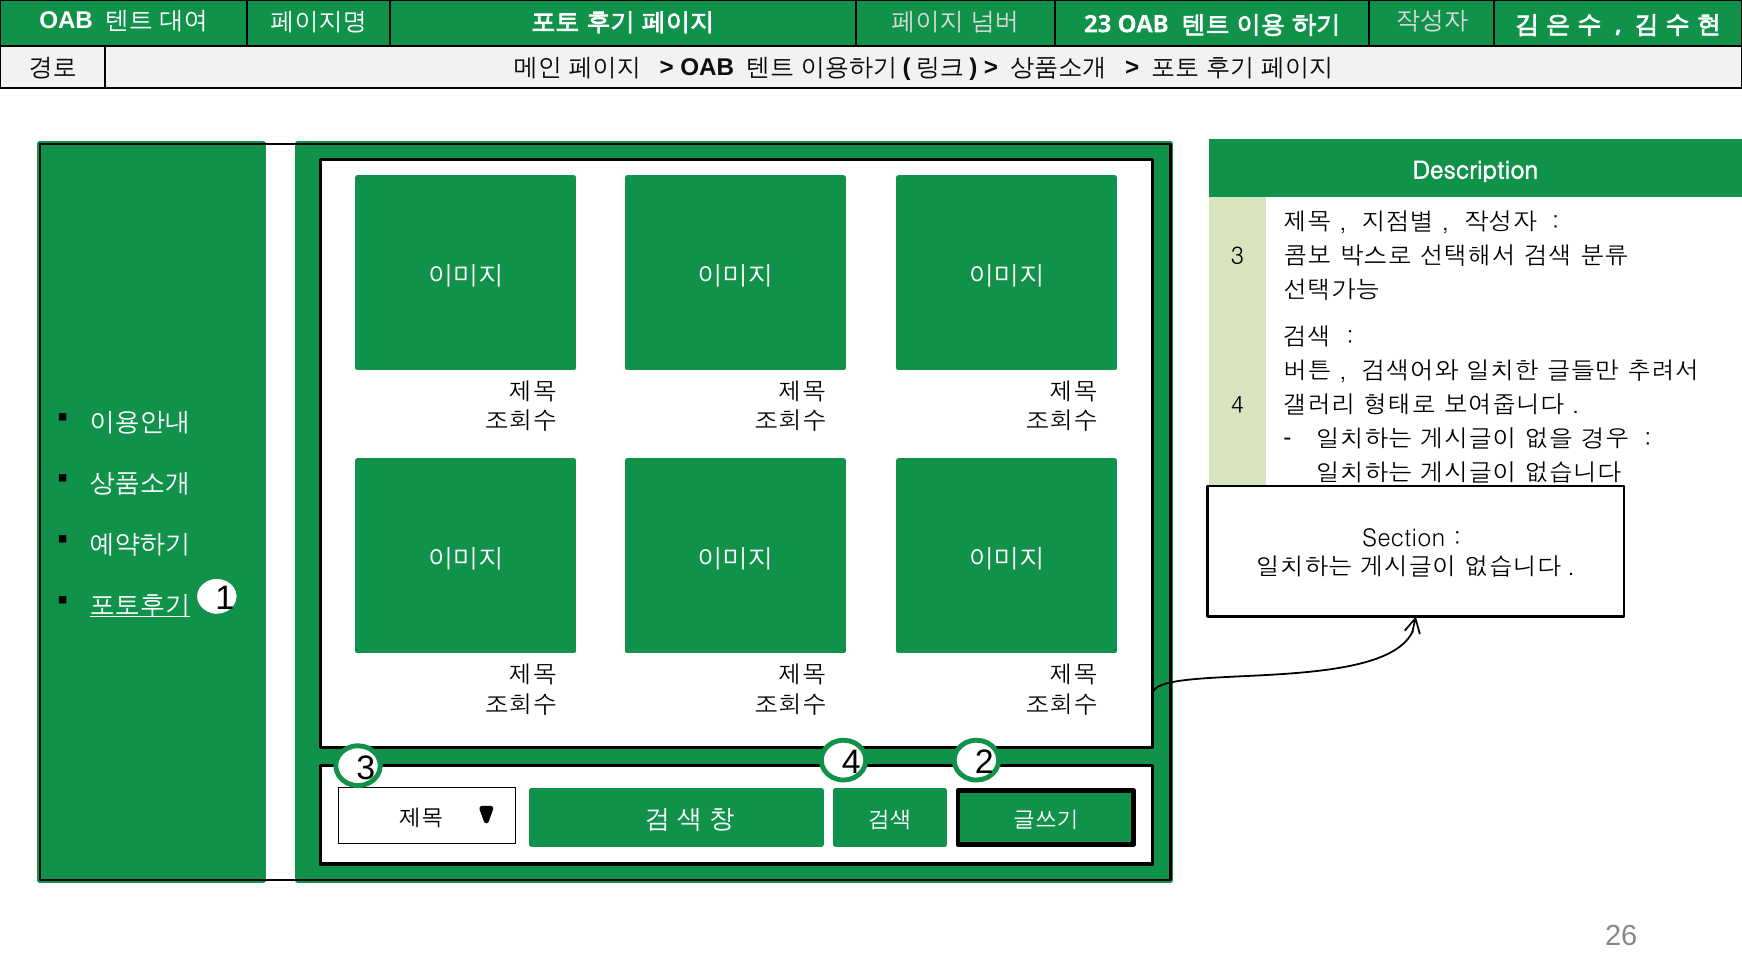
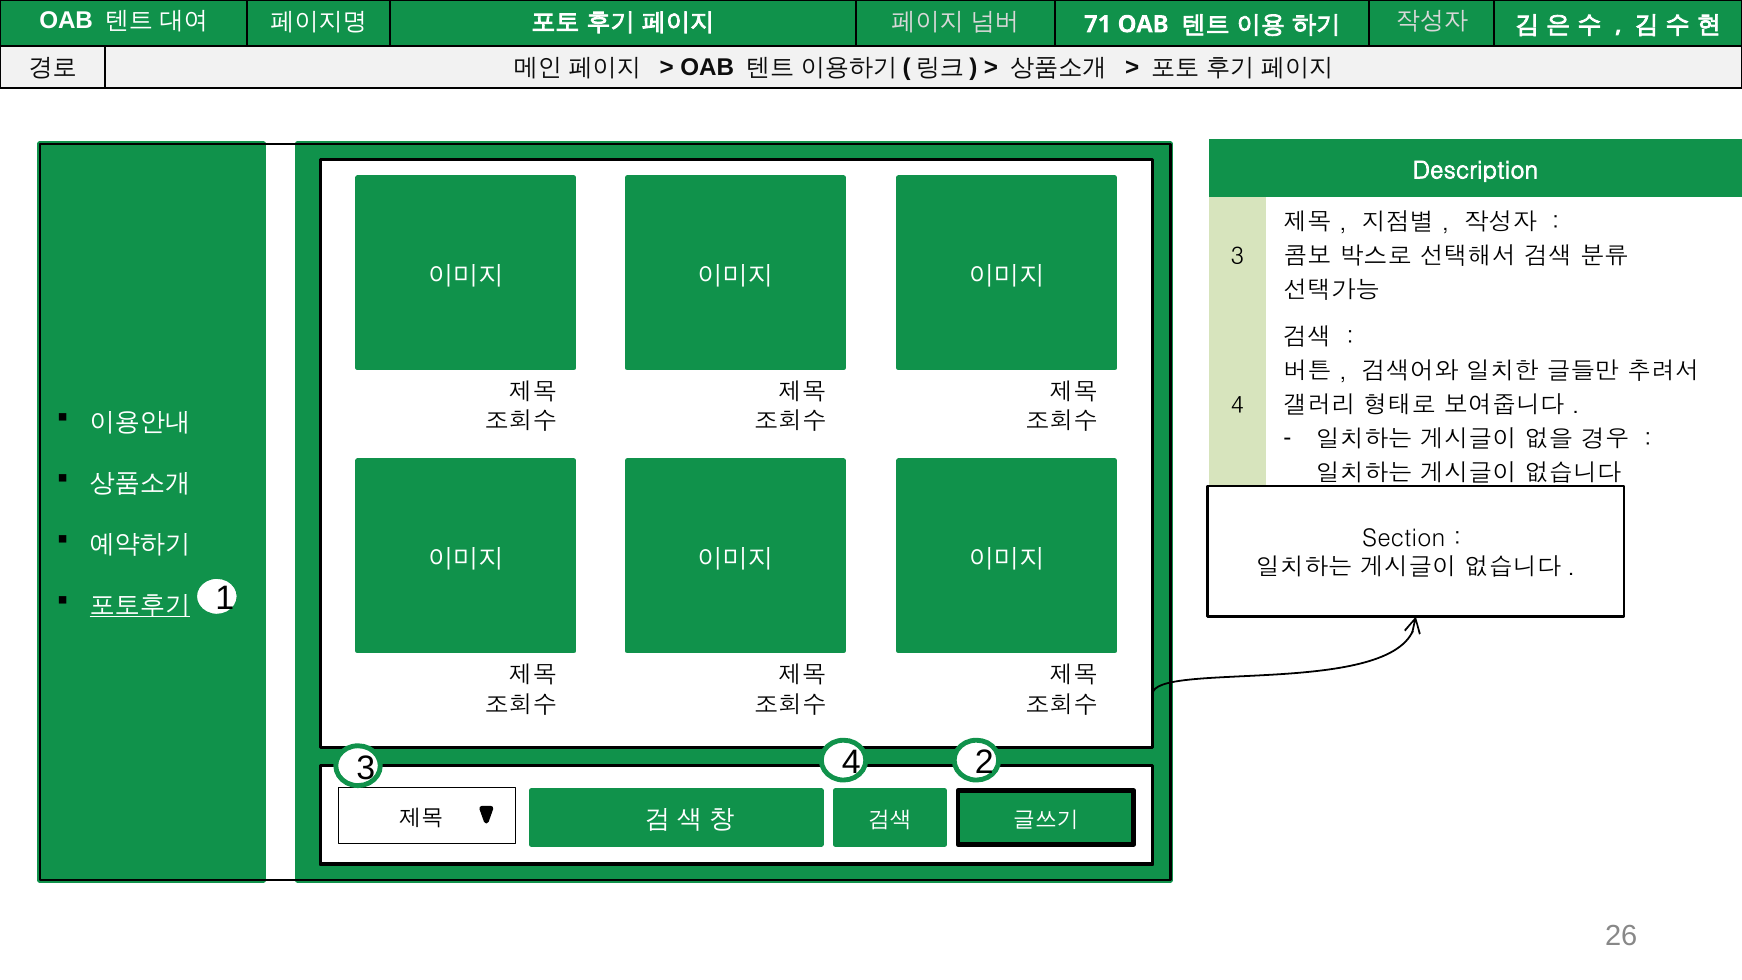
23: 23 -> 71
